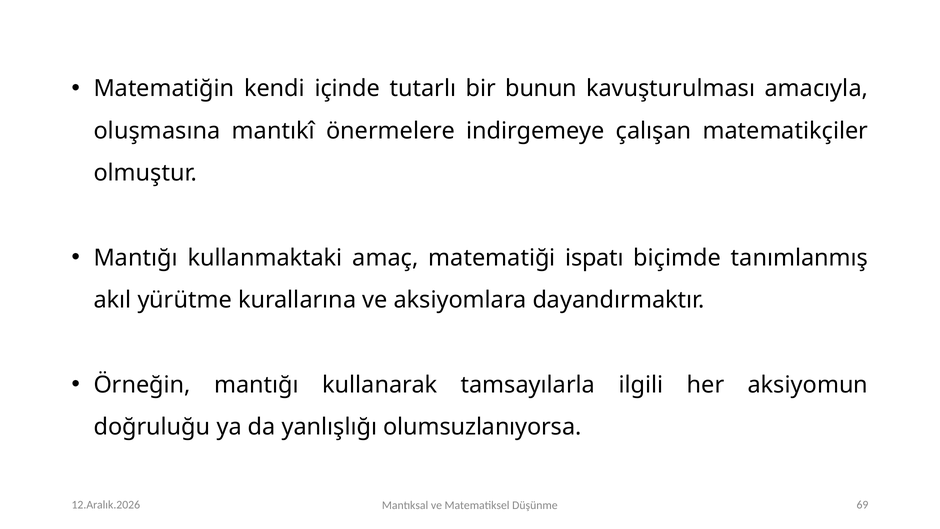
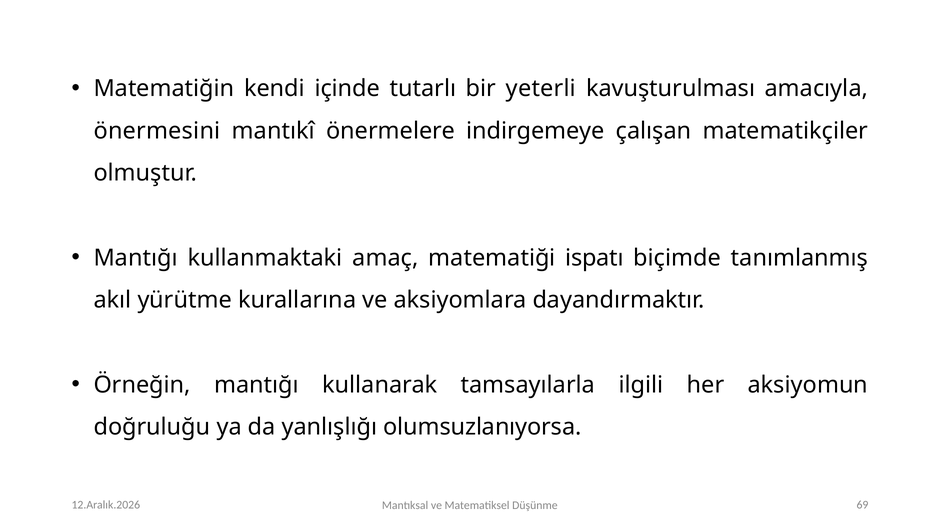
bunun: bunun -> yeterli
oluşmasına: oluşmasına -> önermesini
